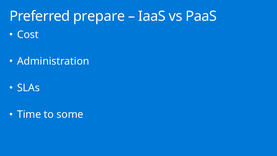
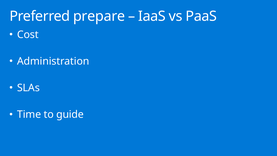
some: some -> guide
